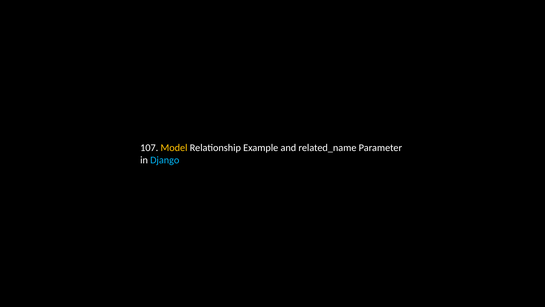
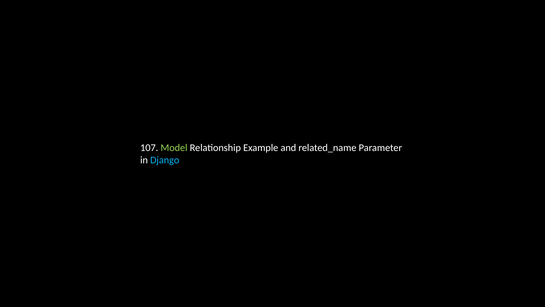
Model colour: yellow -> light green
